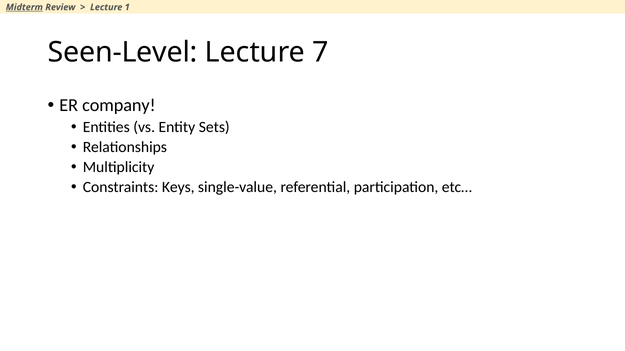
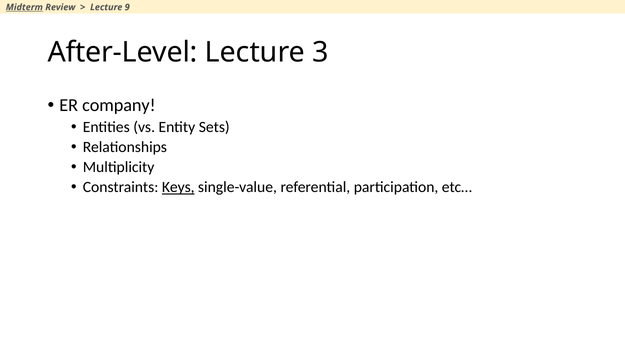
1: 1 -> 9
Seen-Level: Seen-Level -> After-Level
7: 7 -> 3
Keys underline: none -> present
